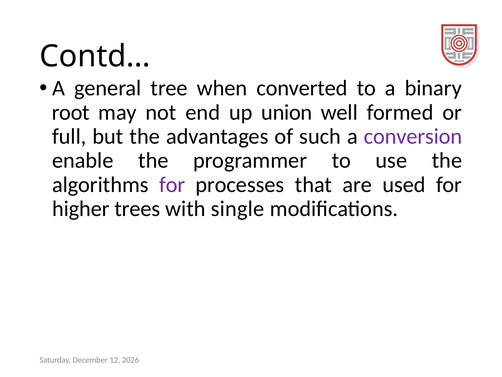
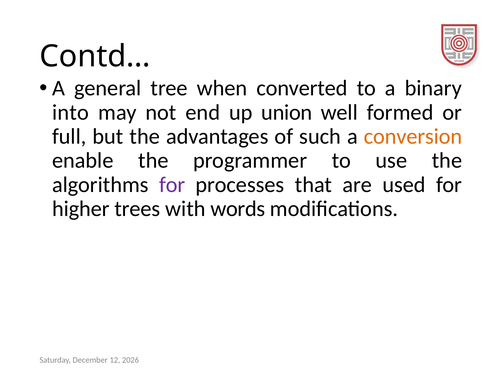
root: root -> into
conversion colour: purple -> orange
single: single -> words
